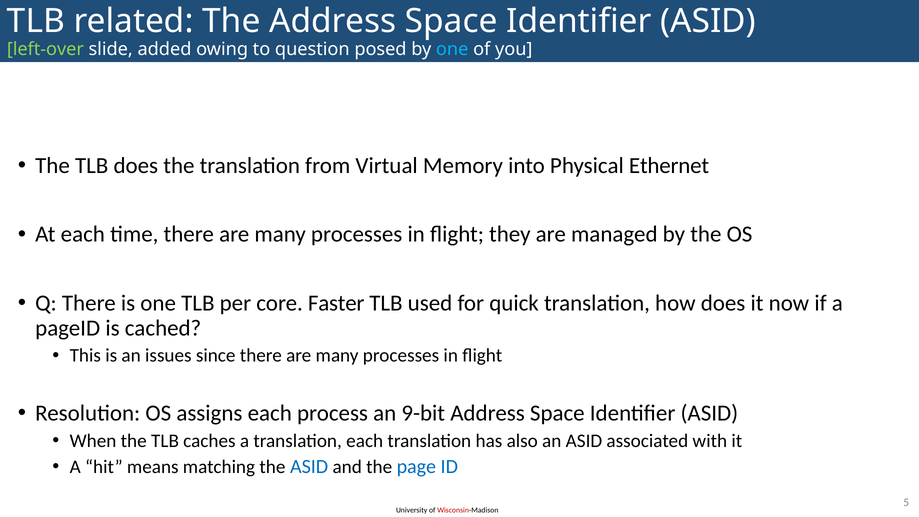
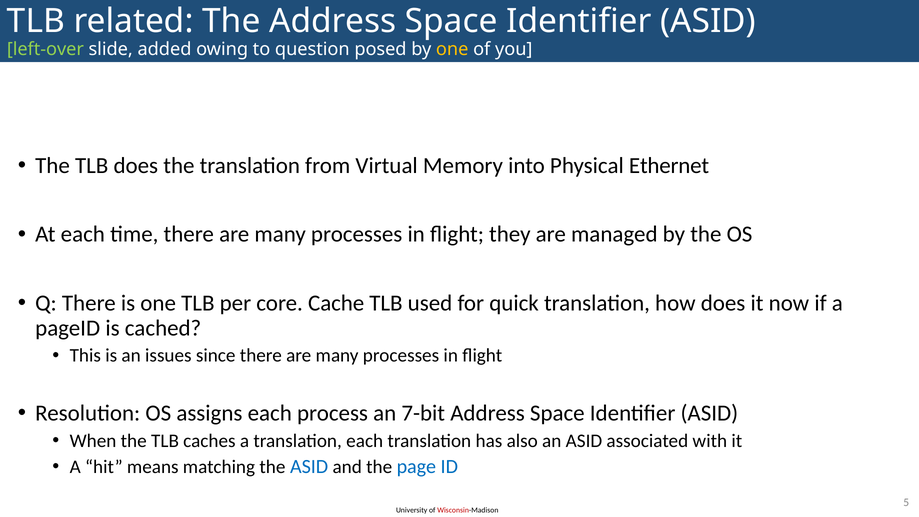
one at (452, 49) colour: light blue -> yellow
Faster: Faster -> Cache
9-bit: 9-bit -> 7-bit
